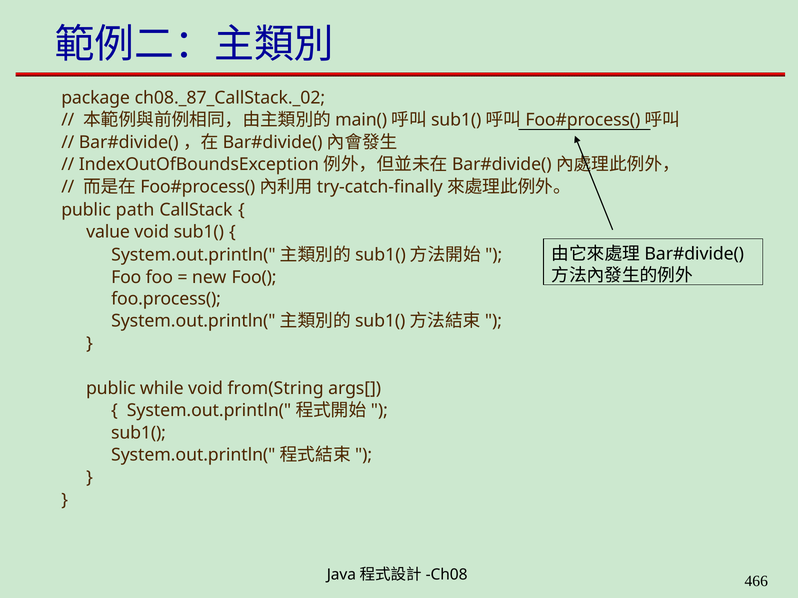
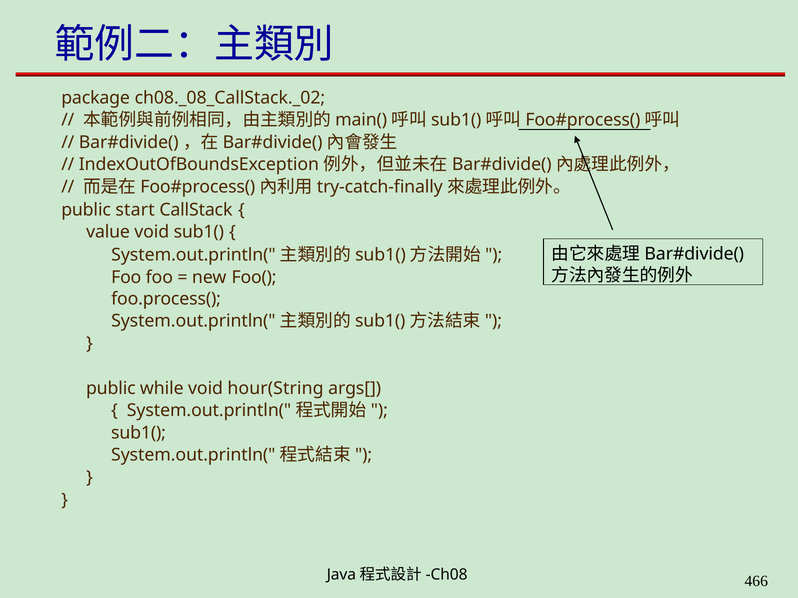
ch08._87_CallStack._02: ch08._87_CallStack._02 -> ch08._08_CallStack._02
path: path -> start
from(String: from(String -> hour(String
